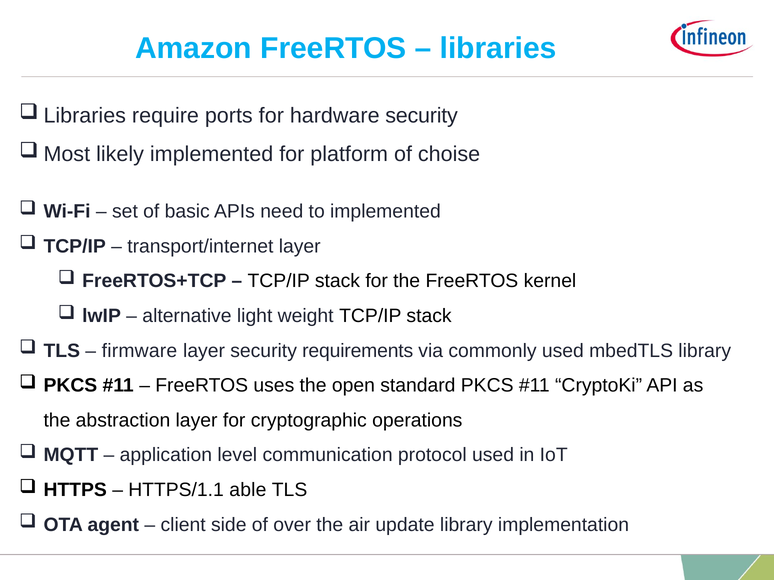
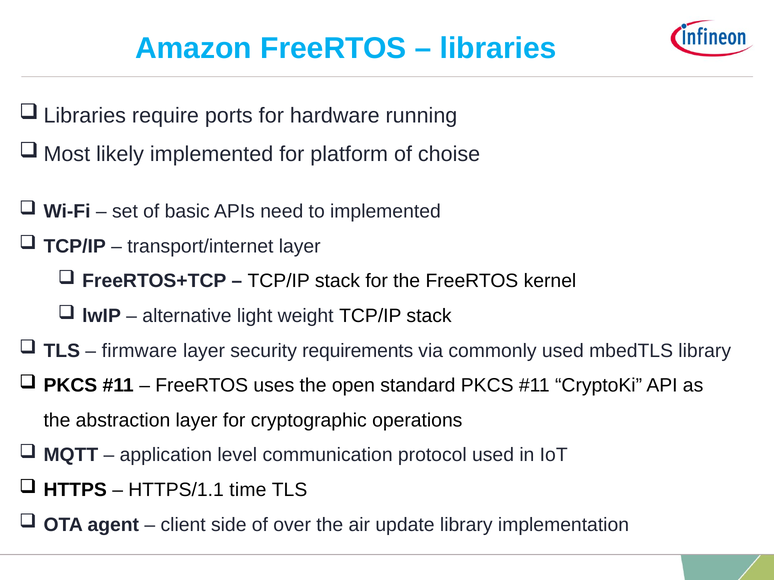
hardware security: security -> running
able: able -> time
